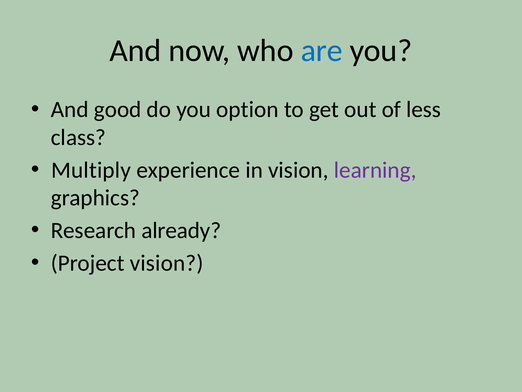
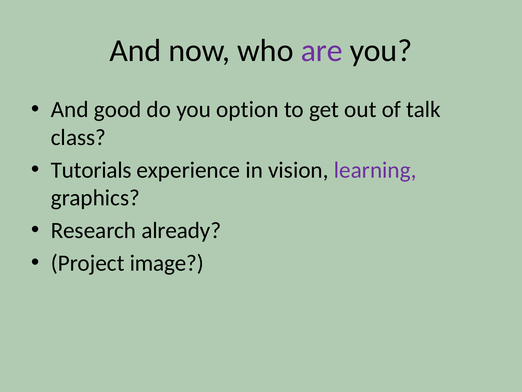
are colour: blue -> purple
less: less -> talk
Multiply: Multiply -> Tutorials
Project vision: vision -> image
